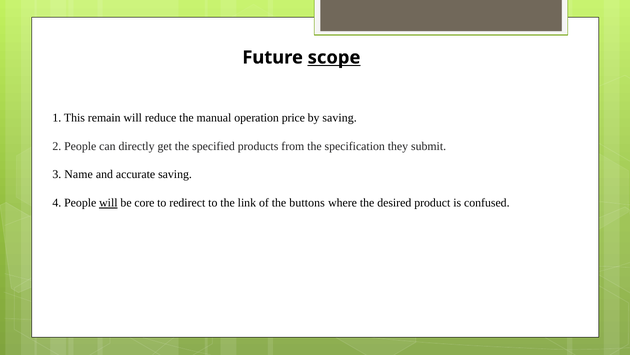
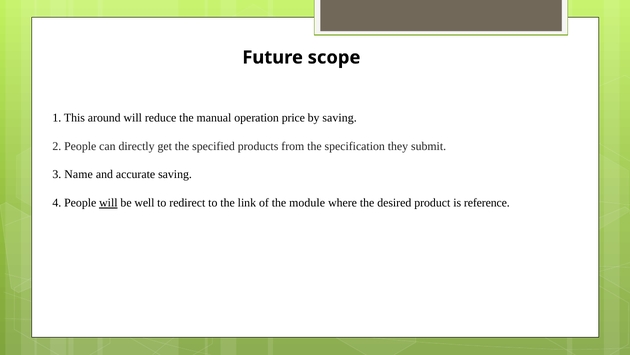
scope underline: present -> none
remain: remain -> around
core: core -> well
buttons: buttons -> module
confused: confused -> reference
